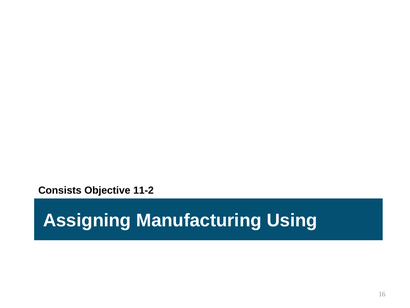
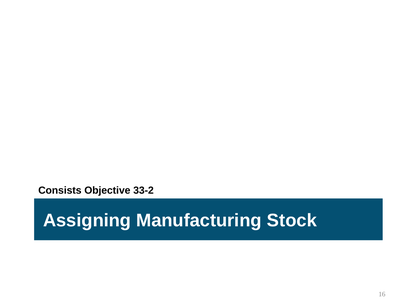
11-2: 11-2 -> 33-2
Using: Using -> Stock
